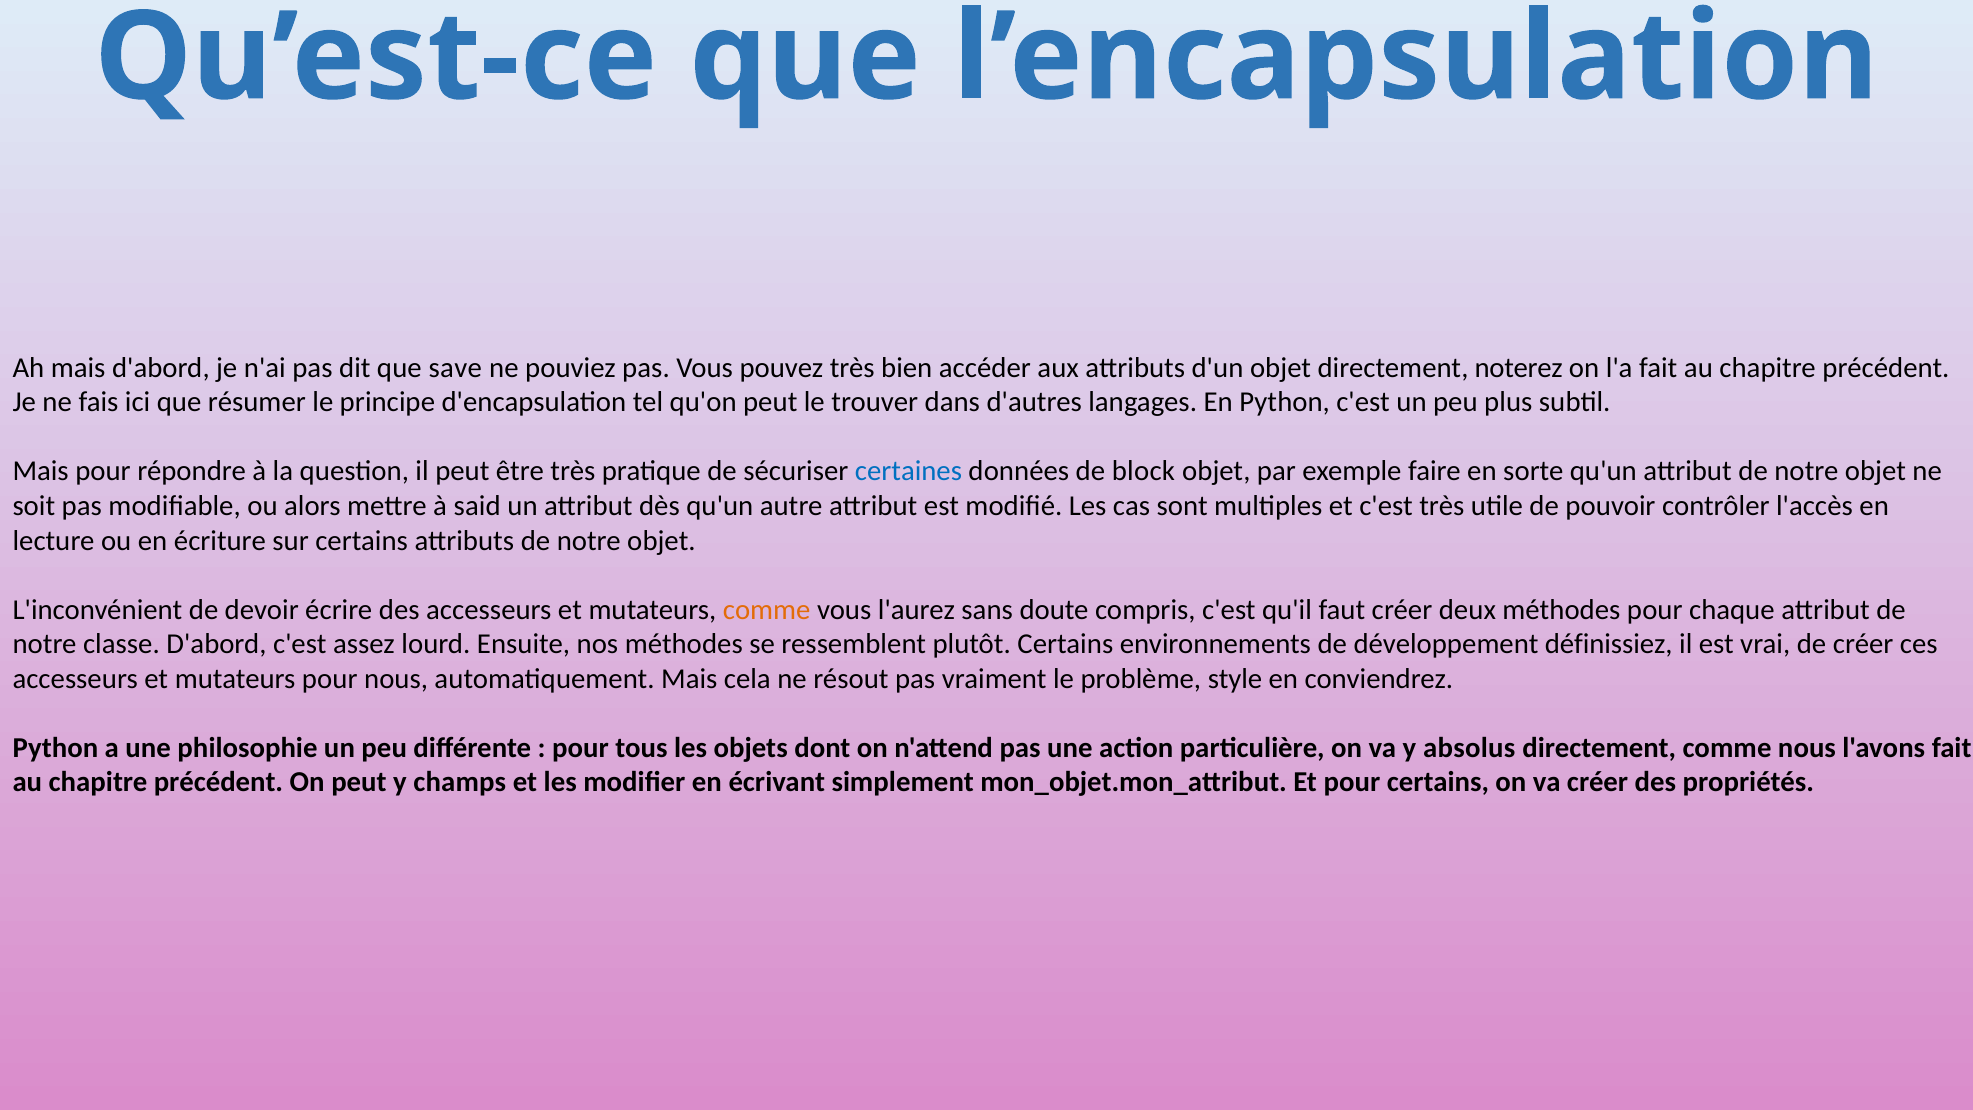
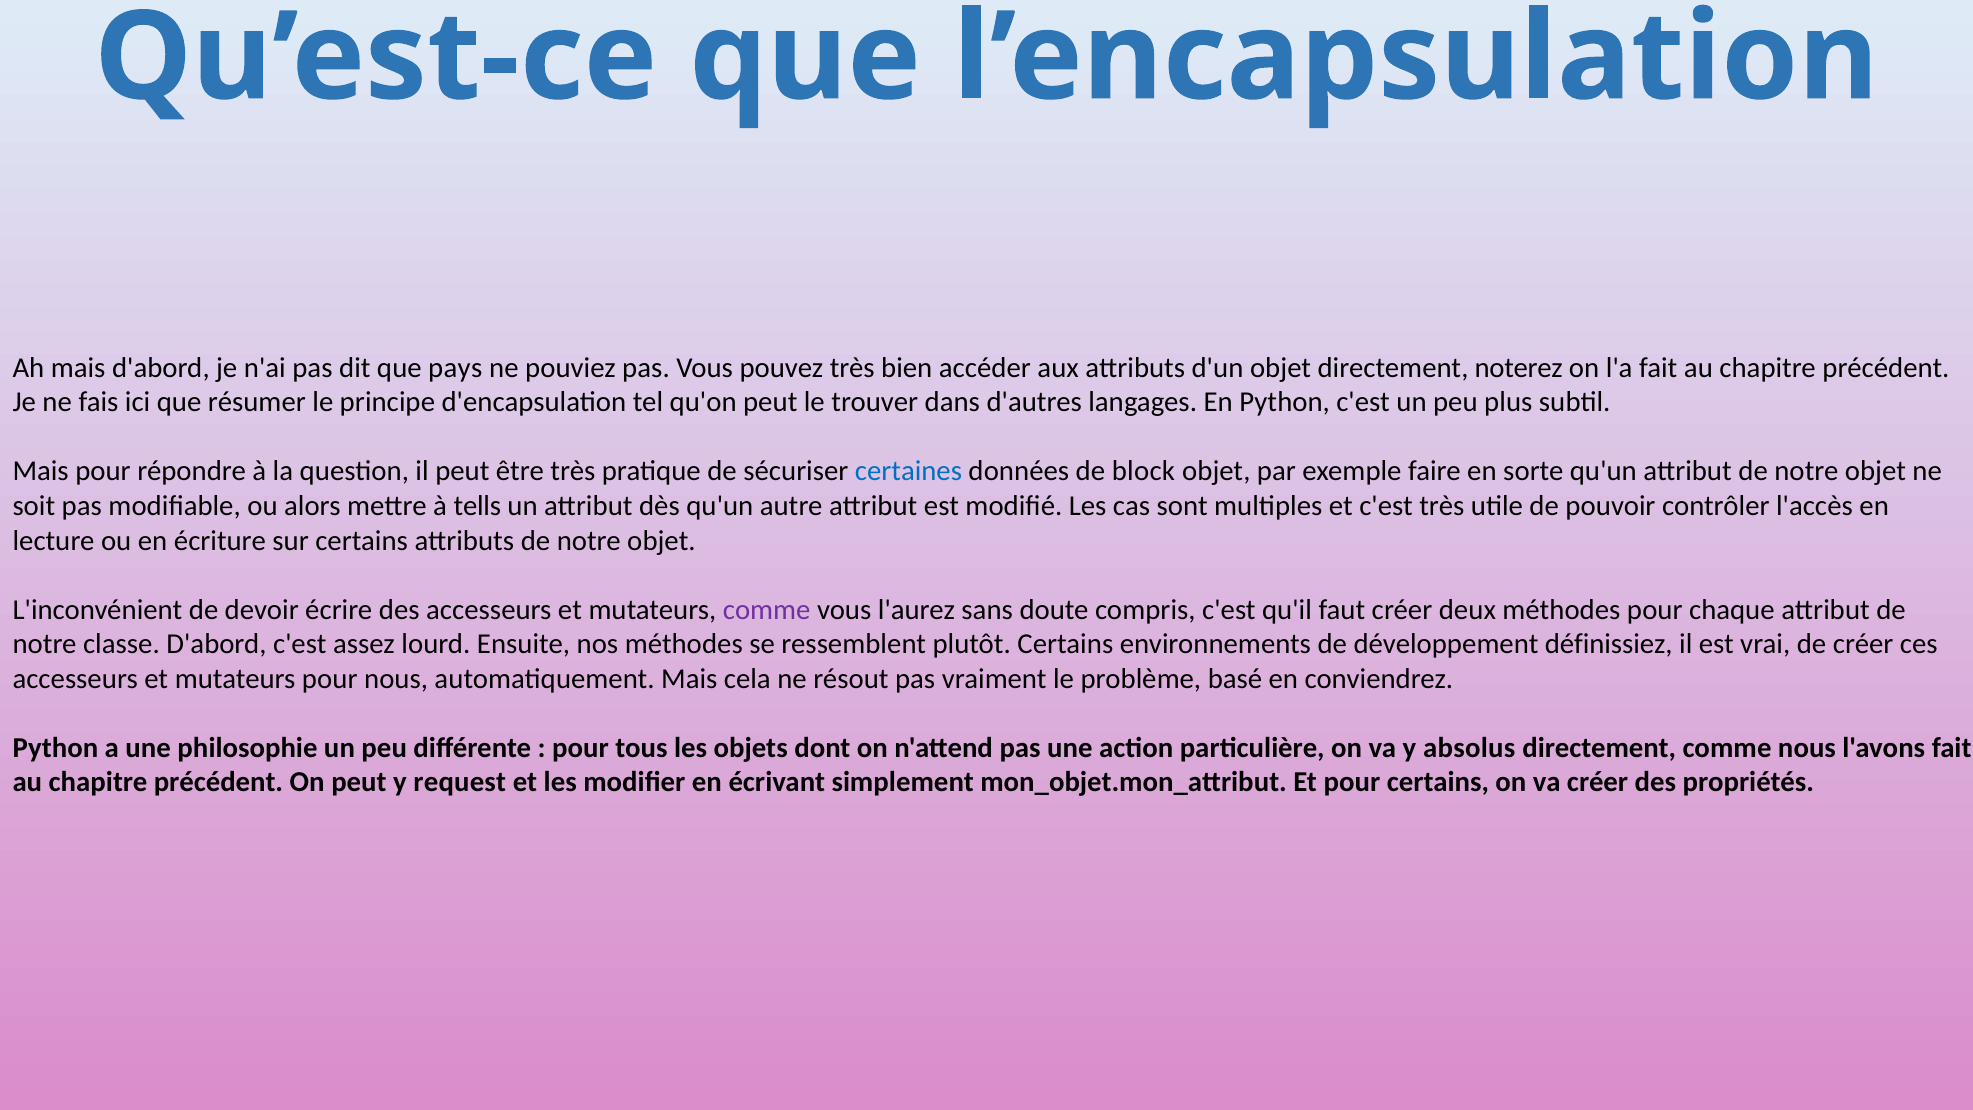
save: save -> pays
said: said -> tells
comme at (767, 610) colour: orange -> purple
style: style -> basé
champs: champs -> request
